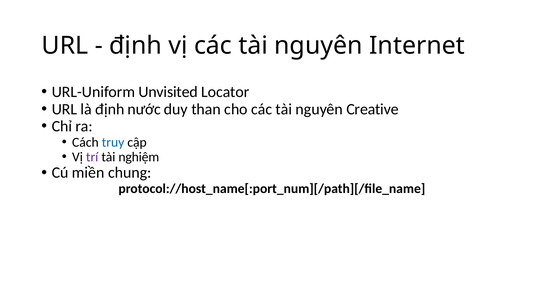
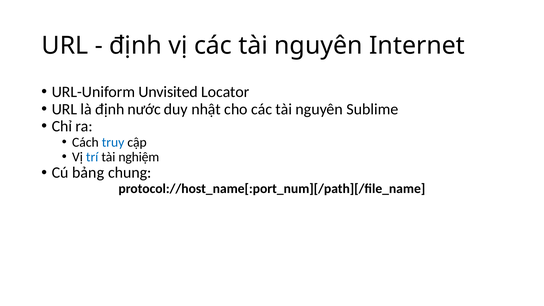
than: than -> nhật
Creative: Creative -> Sublime
trí colour: purple -> blue
miền: miền -> bảng
